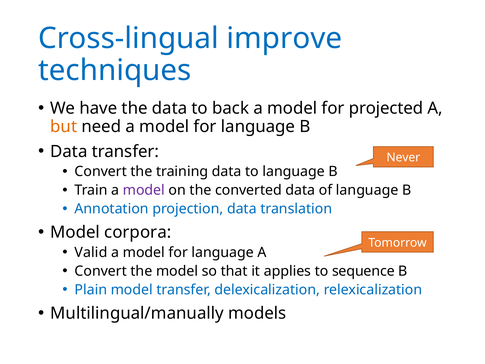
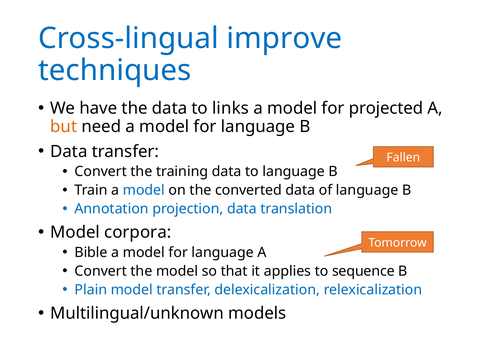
back: back -> links
Never: Never -> Fallen
model at (144, 190) colour: purple -> blue
Valid: Valid -> Bible
Multilingual/manually: Multilingual/manually -> Multilingual/unknown
